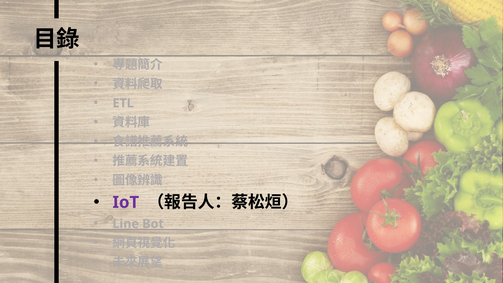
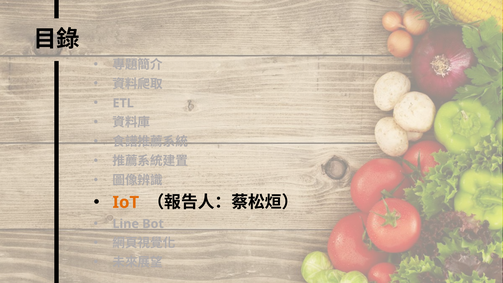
IoT colour: purple -> orange
